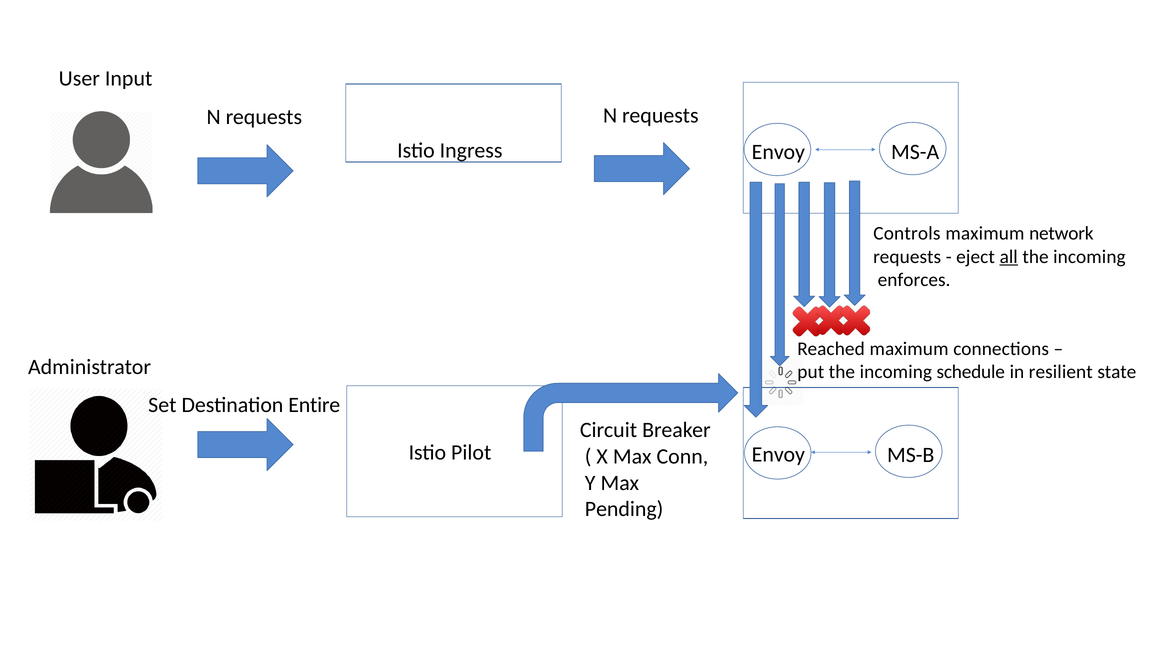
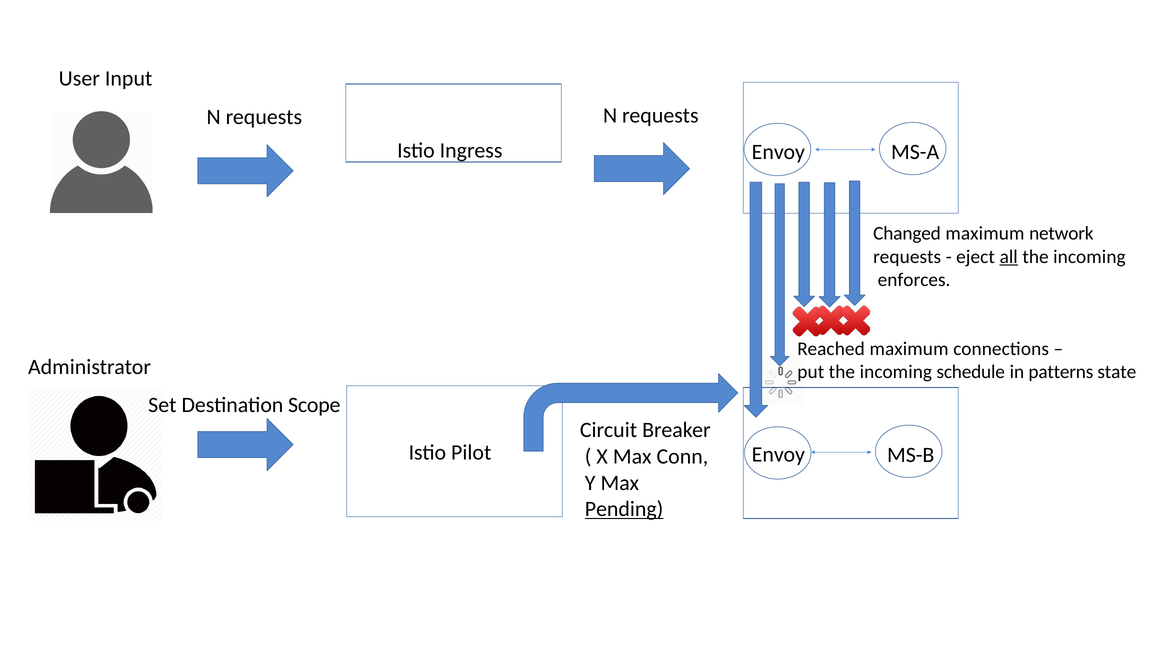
Controls: Controls -> Changed
resilient: resilient -> patterns
Entire: Entire -> Scope
Pending underline: none -> present
